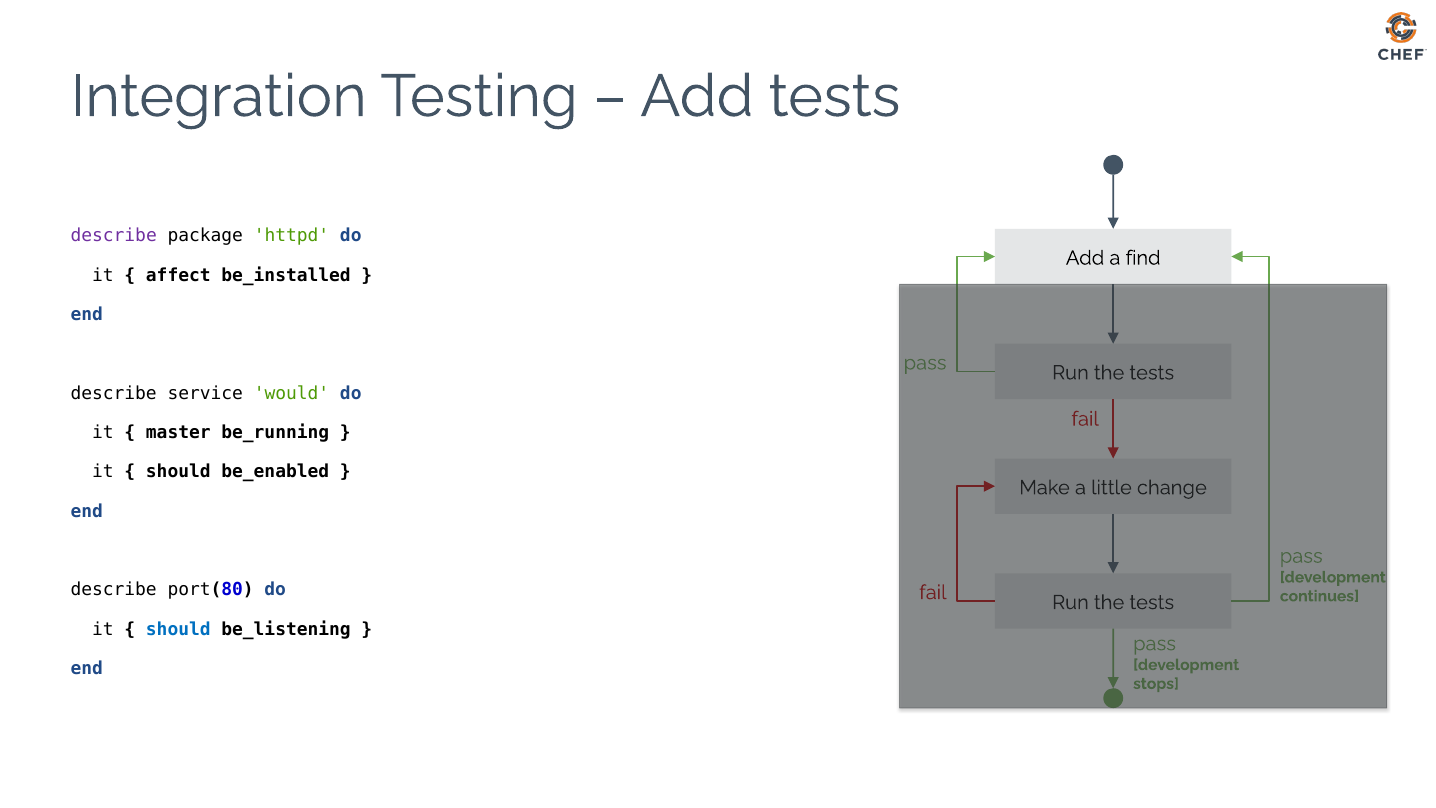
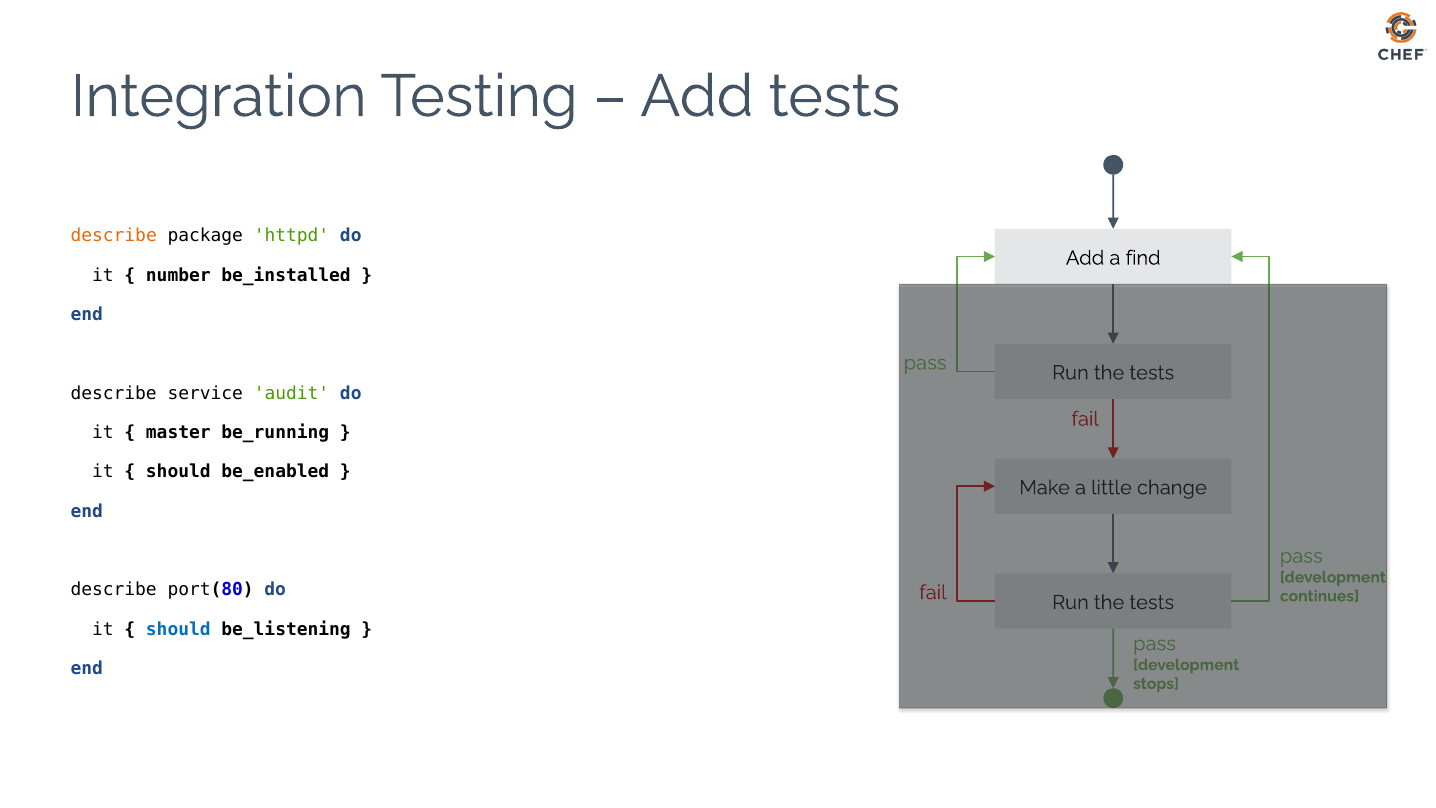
describe at (114, 236) colour: purple -> orange
affect: affect -> number
would: would -> audit
